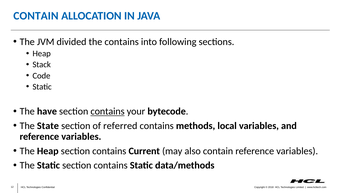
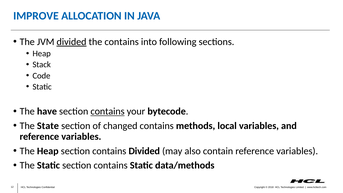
CONTAIN at (36, 16): CONTAIN -> IMPROVE
divided at (72, 42) underline: none -> present
referred: referred -> changed
contains Current: Current -> Divided
